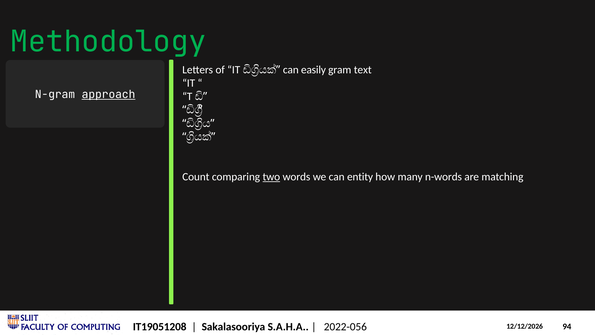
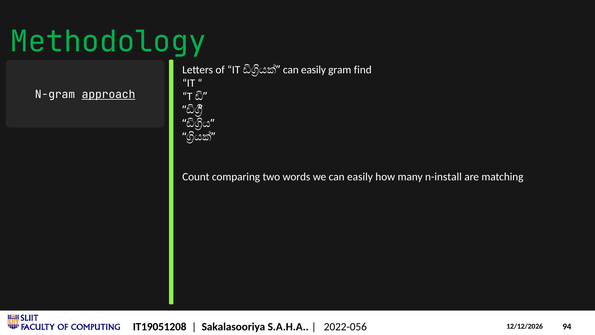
text: text -> find
two underline: present -> none
we can entity: entity -> easily
n-words: n-words -> n-install
